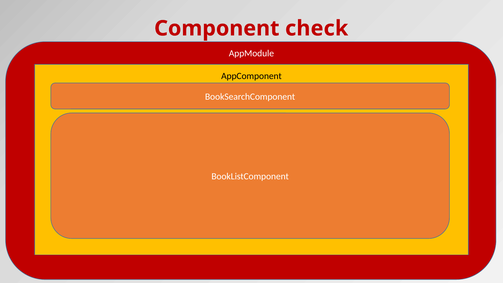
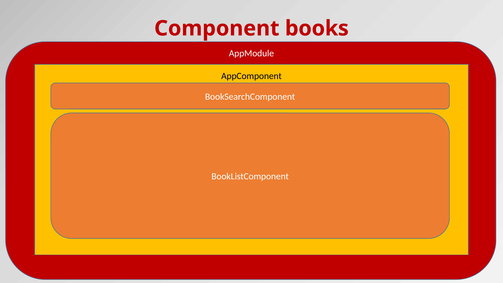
check: check -> books
